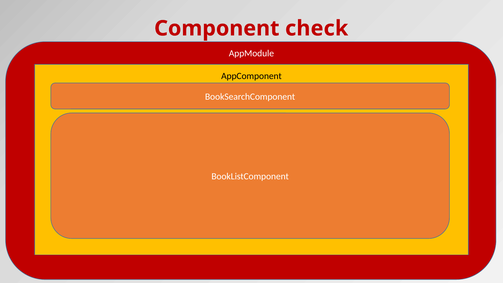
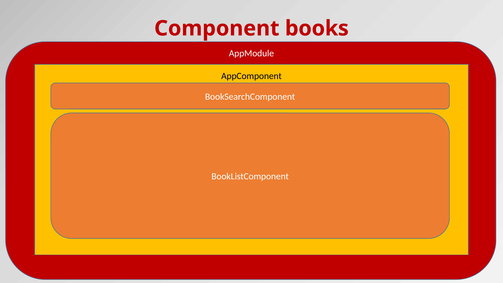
check: check -> books
